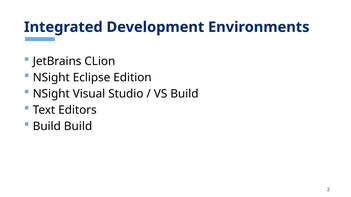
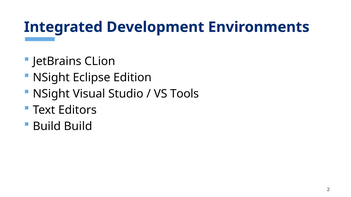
VS Build: Build -> Tools
